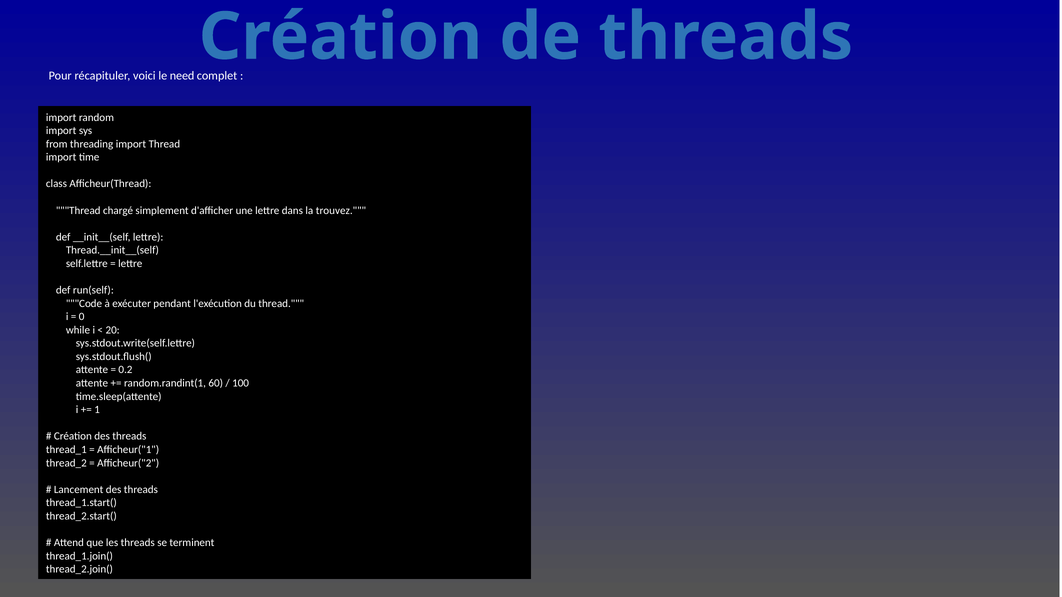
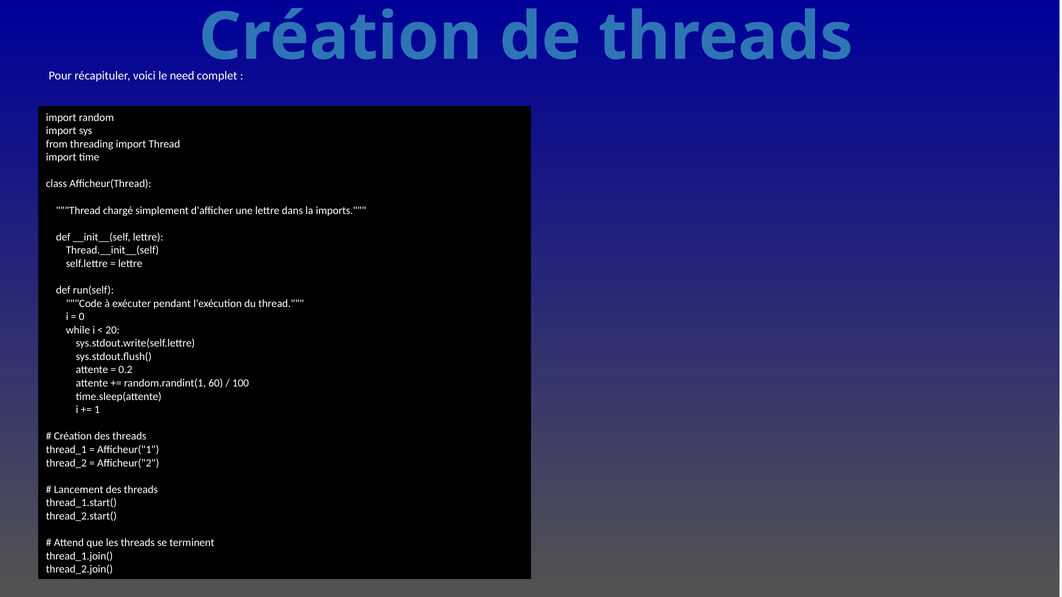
trouvez: trouvez -> imports
